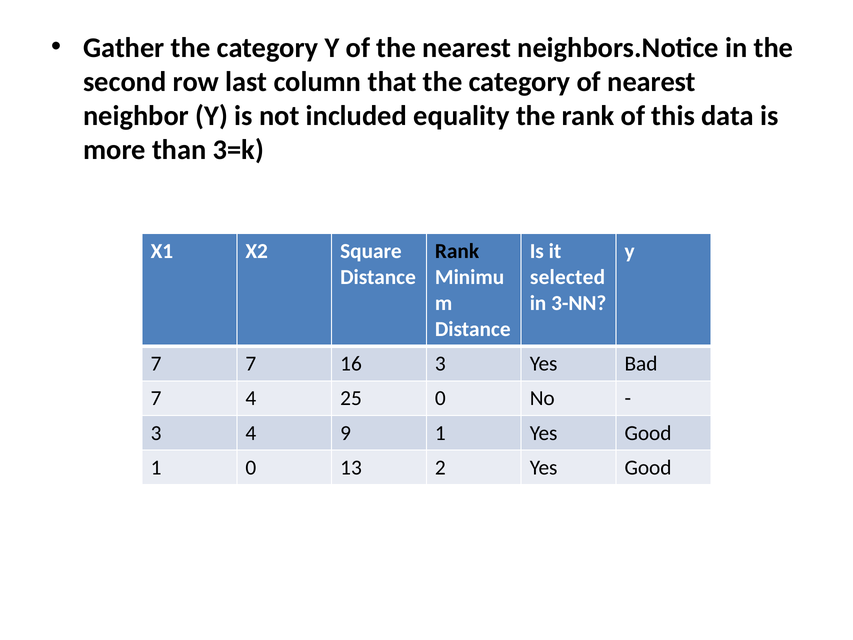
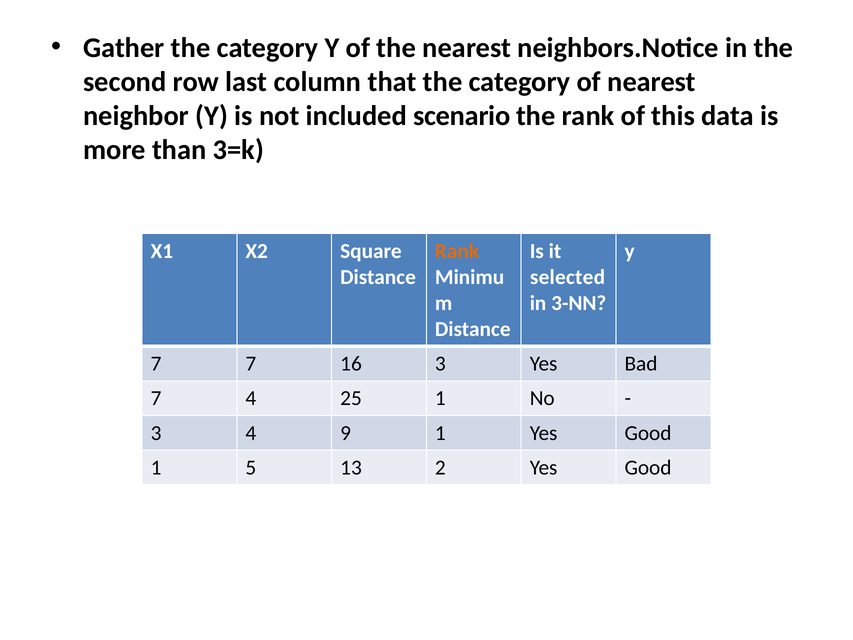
equality: equality -> scenario
Rank at (457, 251) colour: black -> orange
25 0: 0 -> 1
1 0: 0 -> 5
